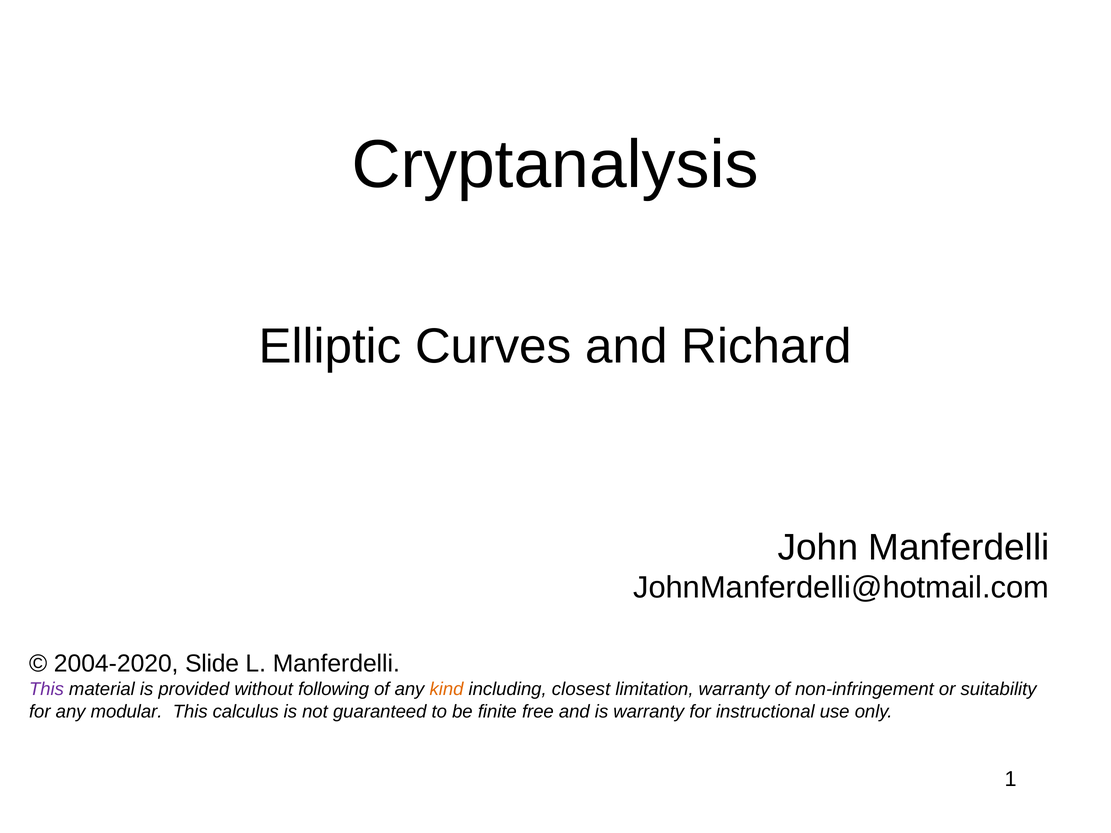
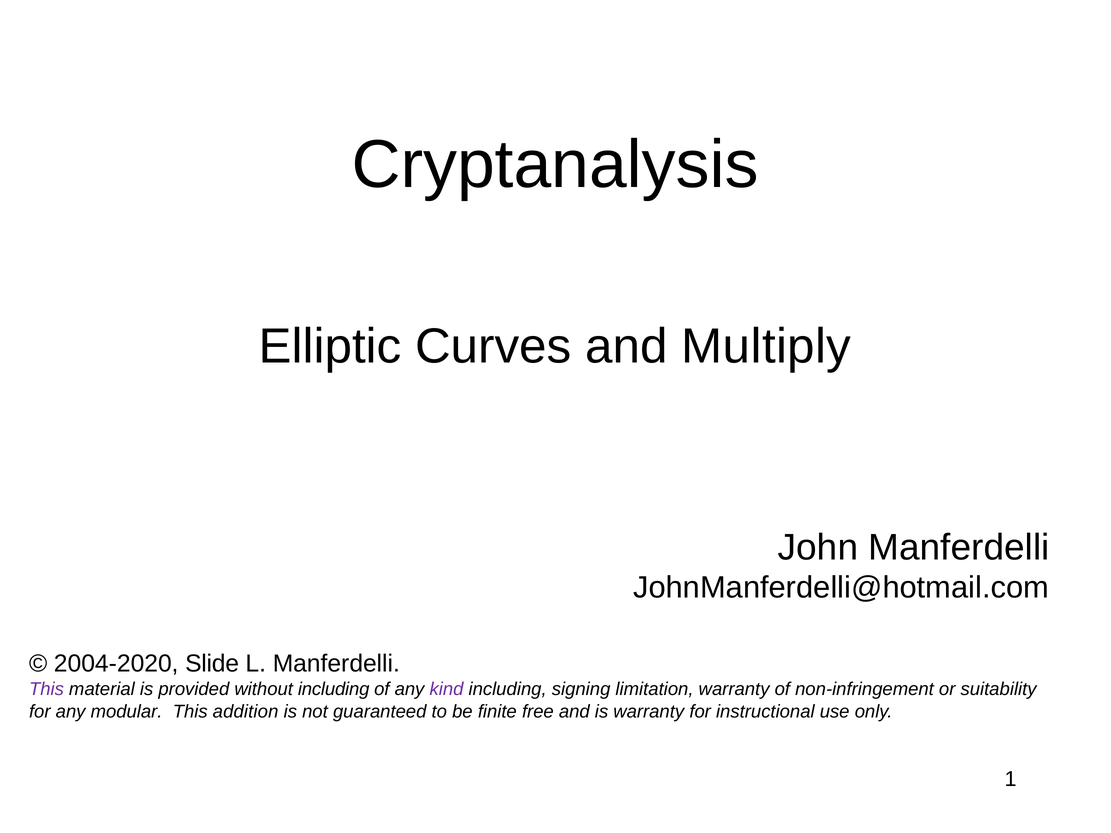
Richard: Richard -> Multiply
without following: following -> including
kind colour: orange -> purple
closest: closest -> signing
calculus: calculus -> addition
